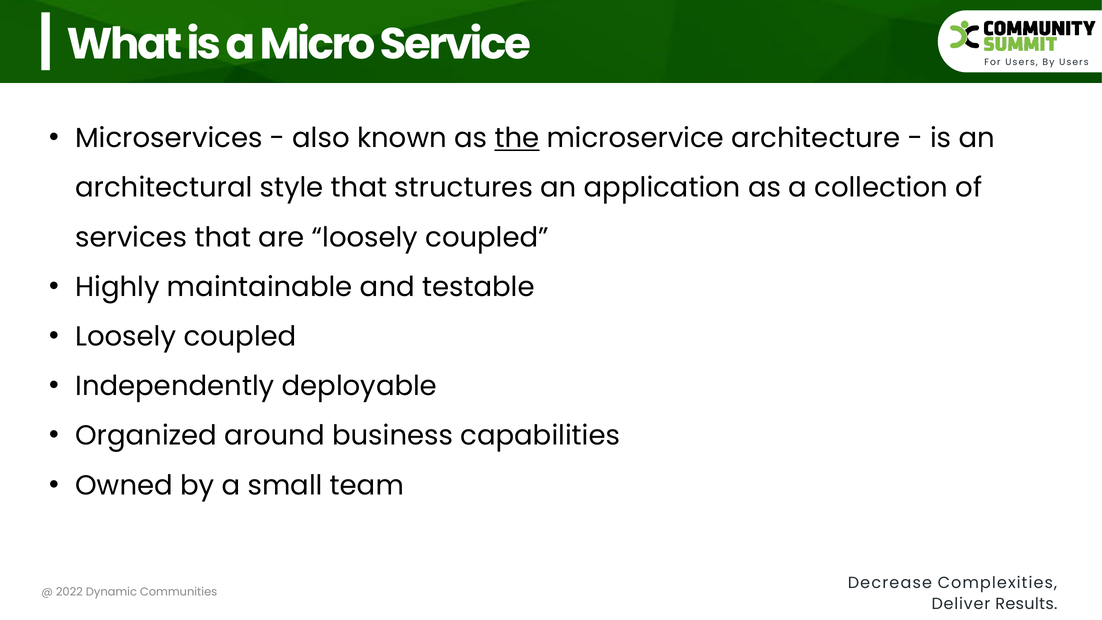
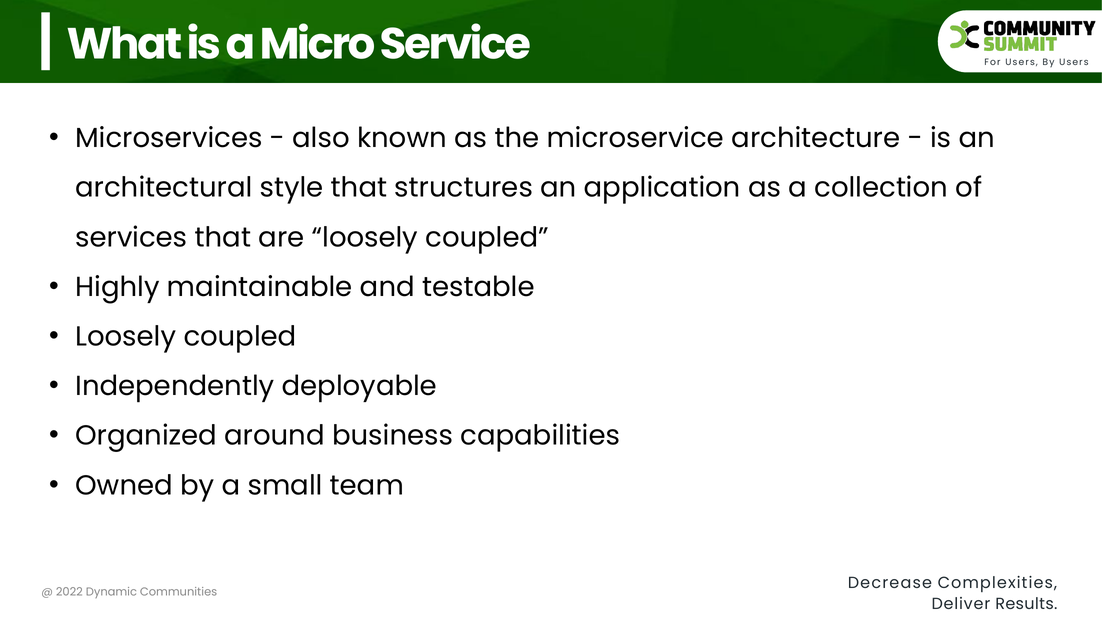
the underline: present -> none
